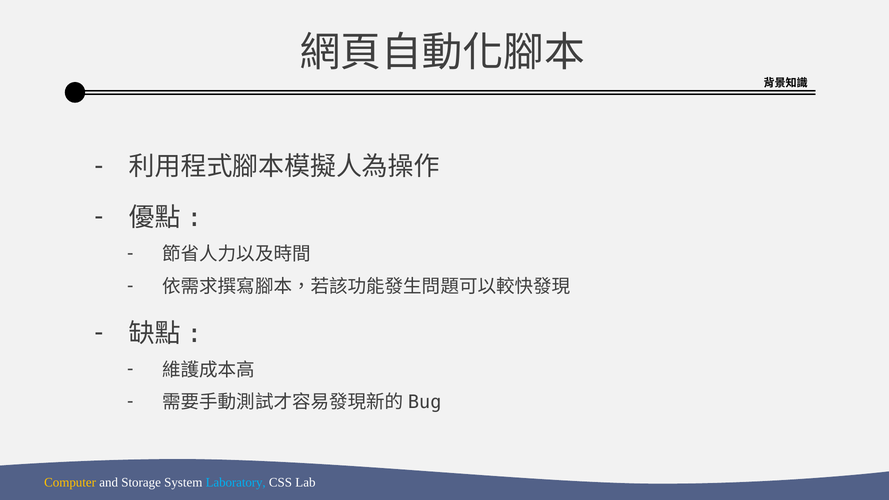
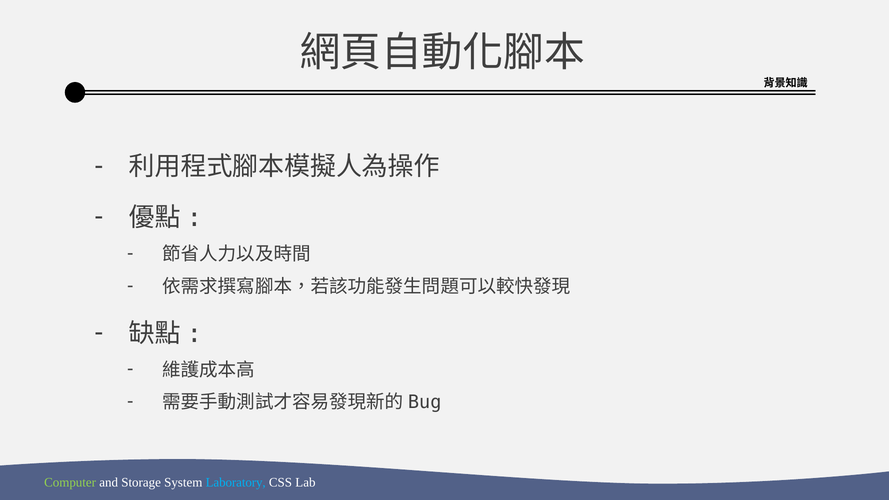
Computer colour: yellow -> light green
